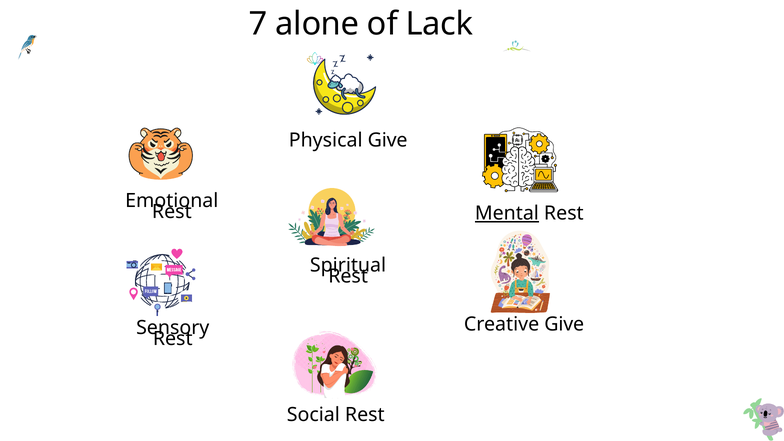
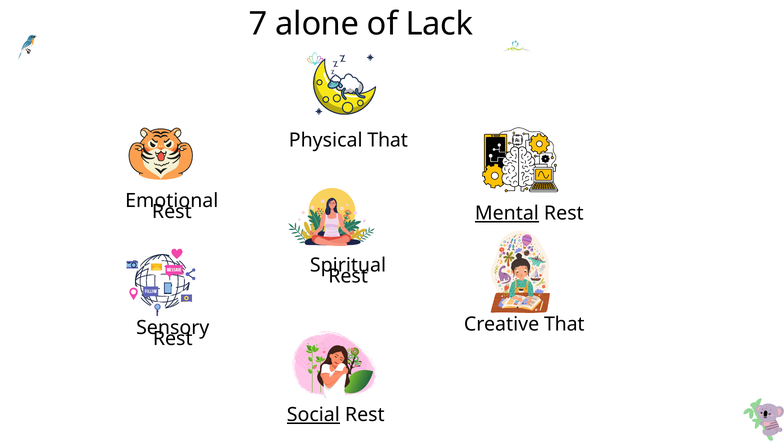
Physical Give: Give -> That
Creative Give: Give -> That
Social underline: none -> present
